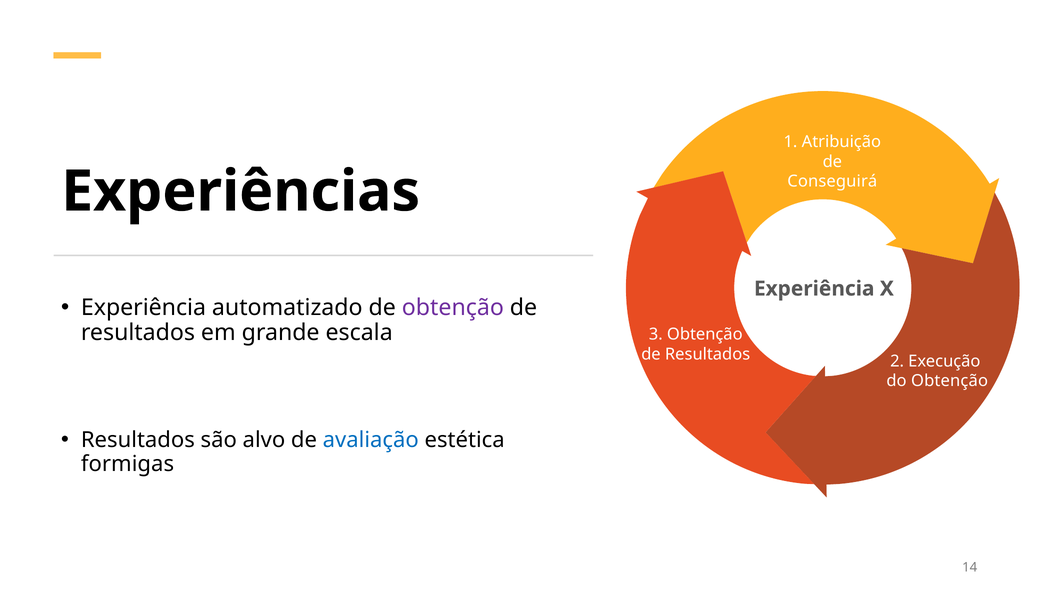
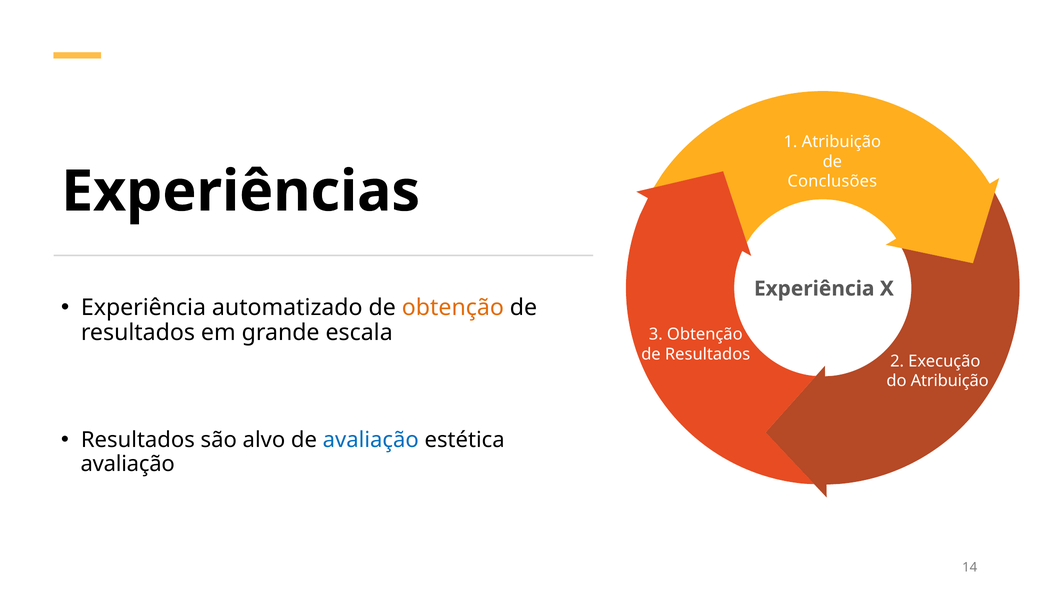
Conseguirá: Conseguirá -> Conclusões
obtenção at (453, 308) colour: purple -> orange
do Obtenção: Obtenção -> Atribuição
formigas at (128, 464): formigas -> avaliação
